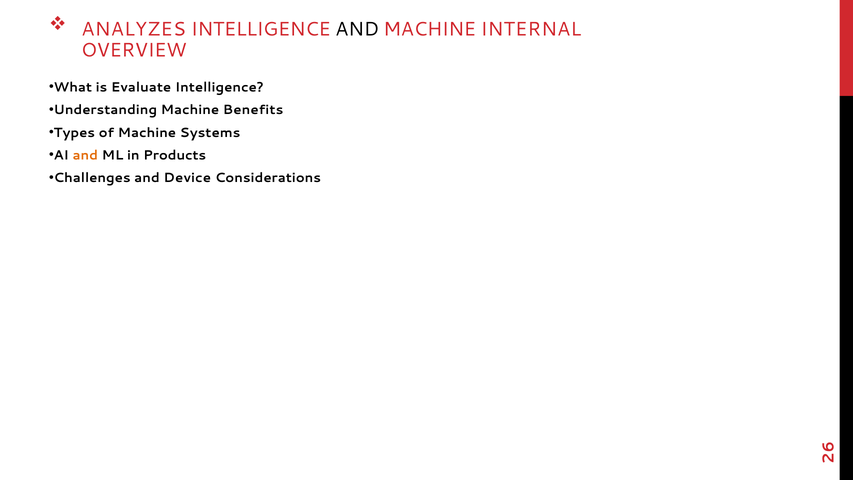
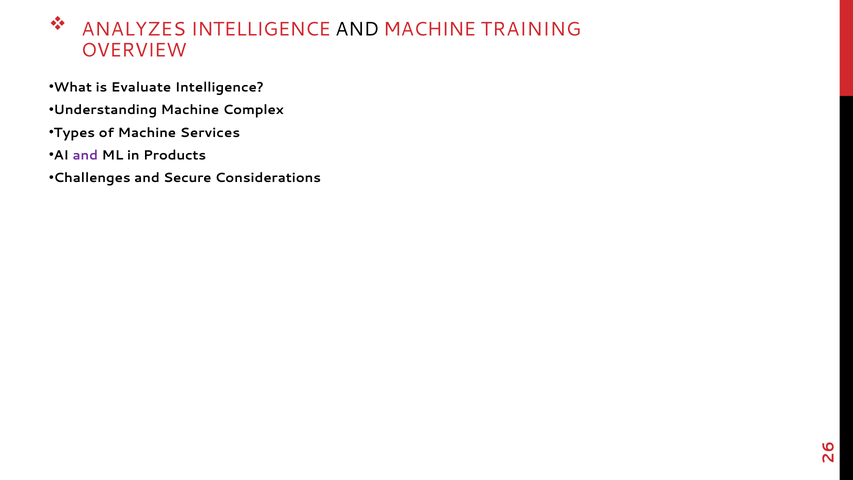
INTERNAL: INTERNAL -> TRAINING
Benefits: Benefits -> Complex
Systems: Systems -> Services
and at (85, 155) colour: orange -> purple
Device: Device -> Secure
